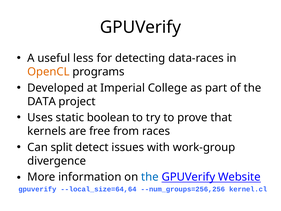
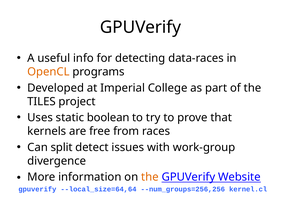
less: less -> info
DATA: DATA -> TILES
the at (150, 177) colour: blue -> orange
